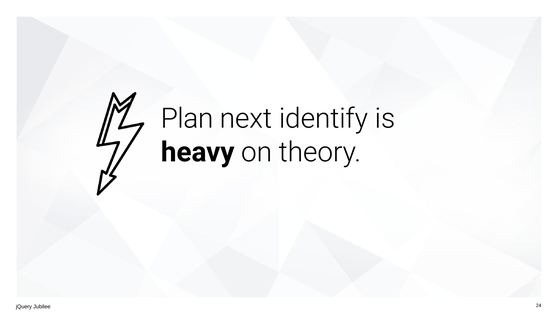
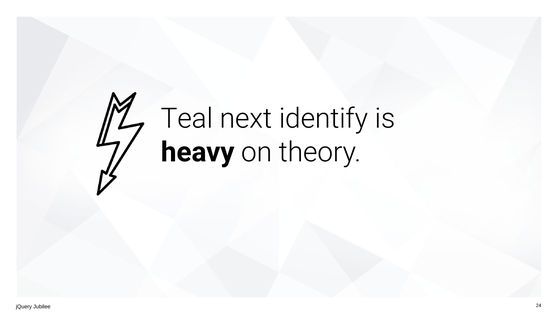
Plan: Plan -> Teal
